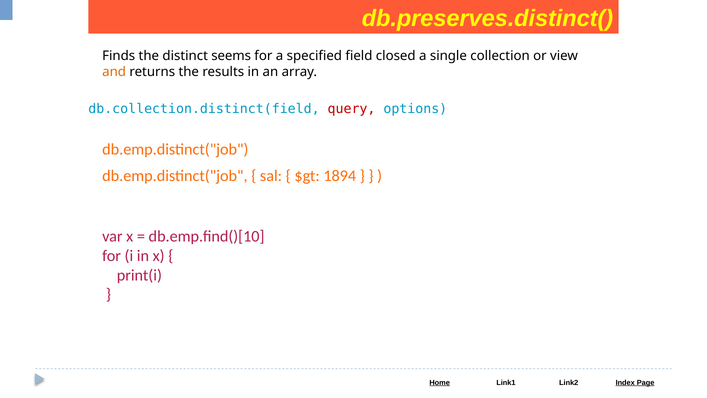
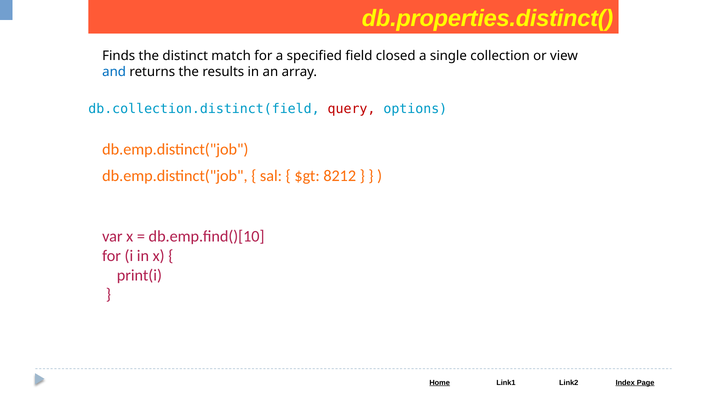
db.preserves.distinct(: db.preserves.distinct( -> db.properties.distinct(
seems: seems -> match
and colour: orange -> blue
1894: 1894 -> 8212
